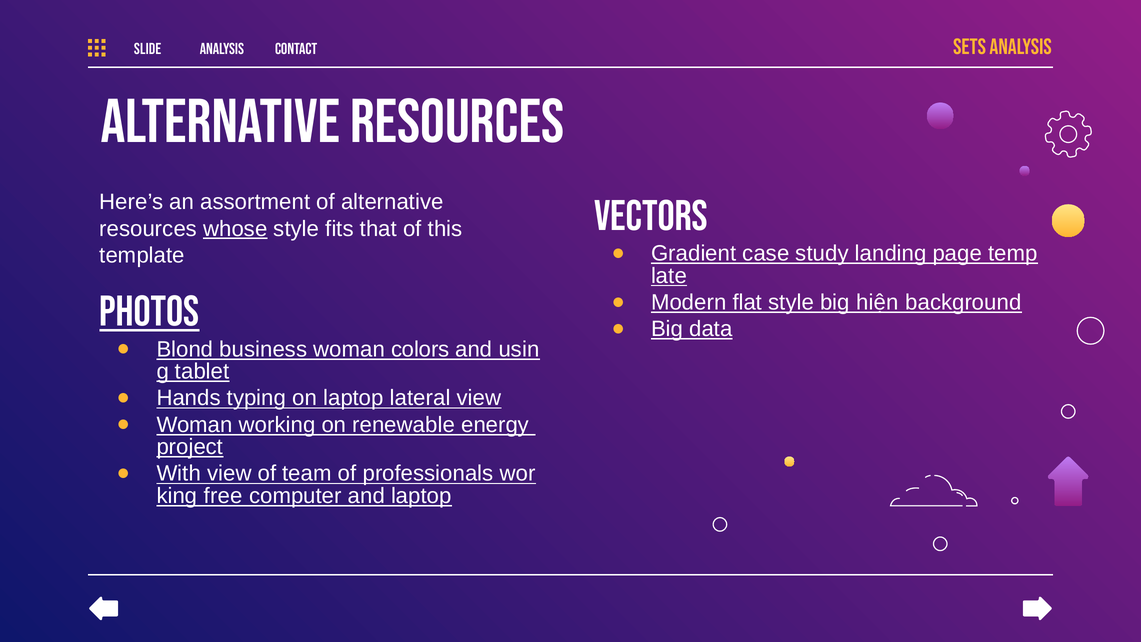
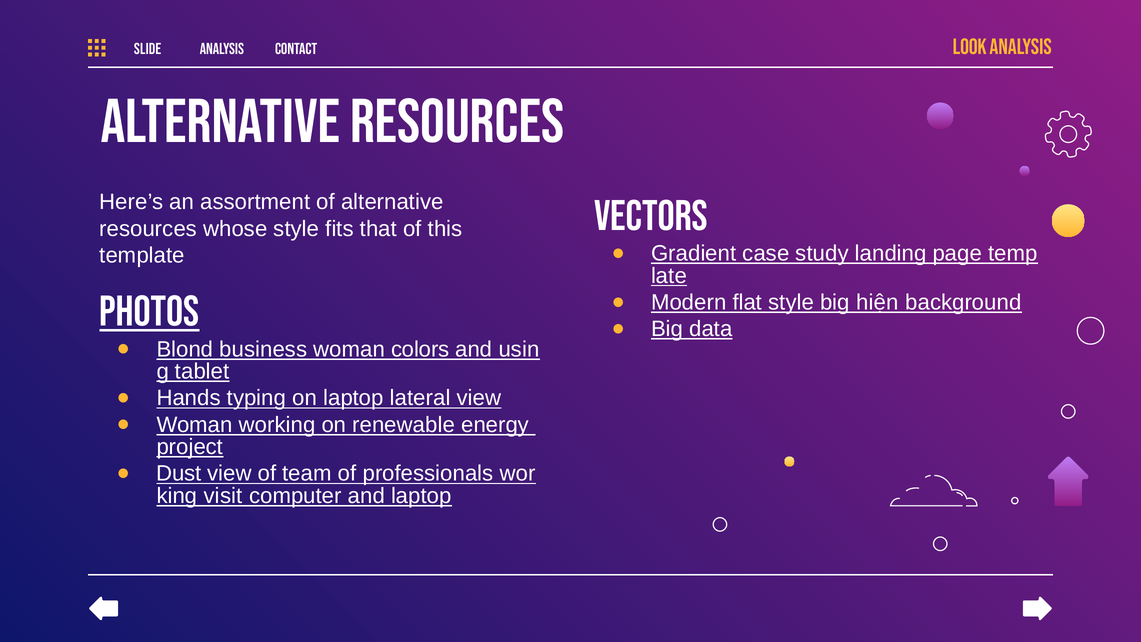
Sets: Sets -> Look
whose underline: present -> none
With: With -> Dust
free: free -> visit
